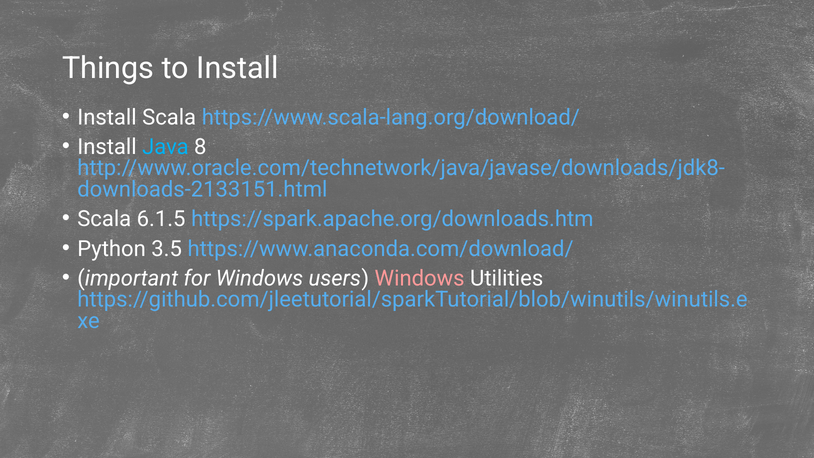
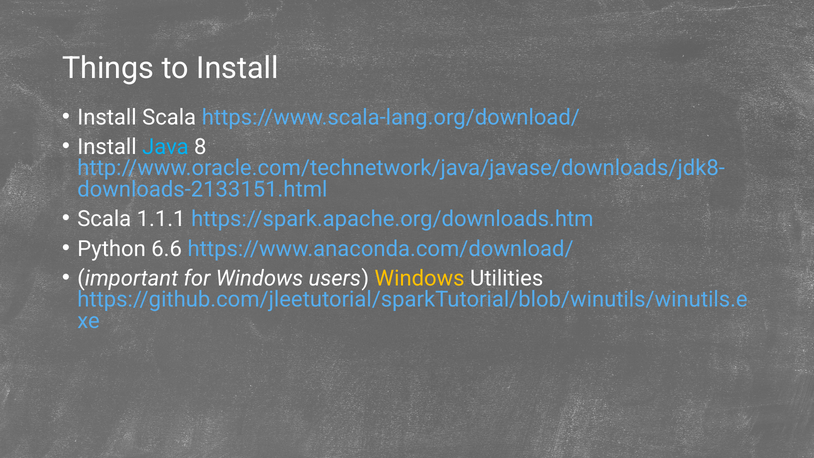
6.1.5: 6.1.5 -> 1.1.1
3.5: 3.5 -> 6.6
Windows at (420, 278) colour: pink -> yellow
